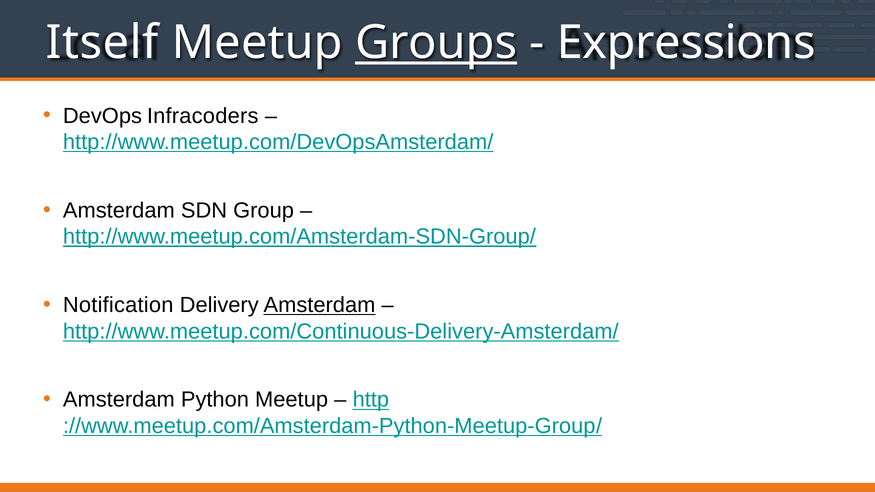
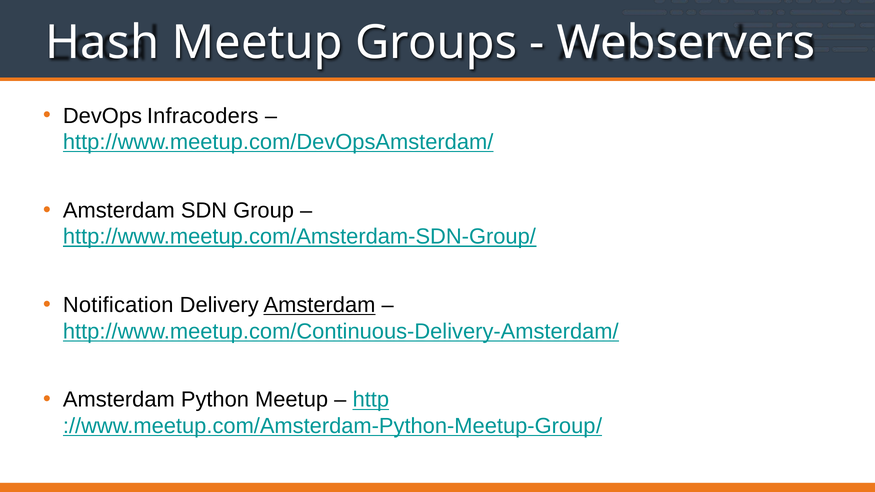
Itself: Itself -> Hash
Groups underline: present -> none
Expressions: Expressions -> Webservers
